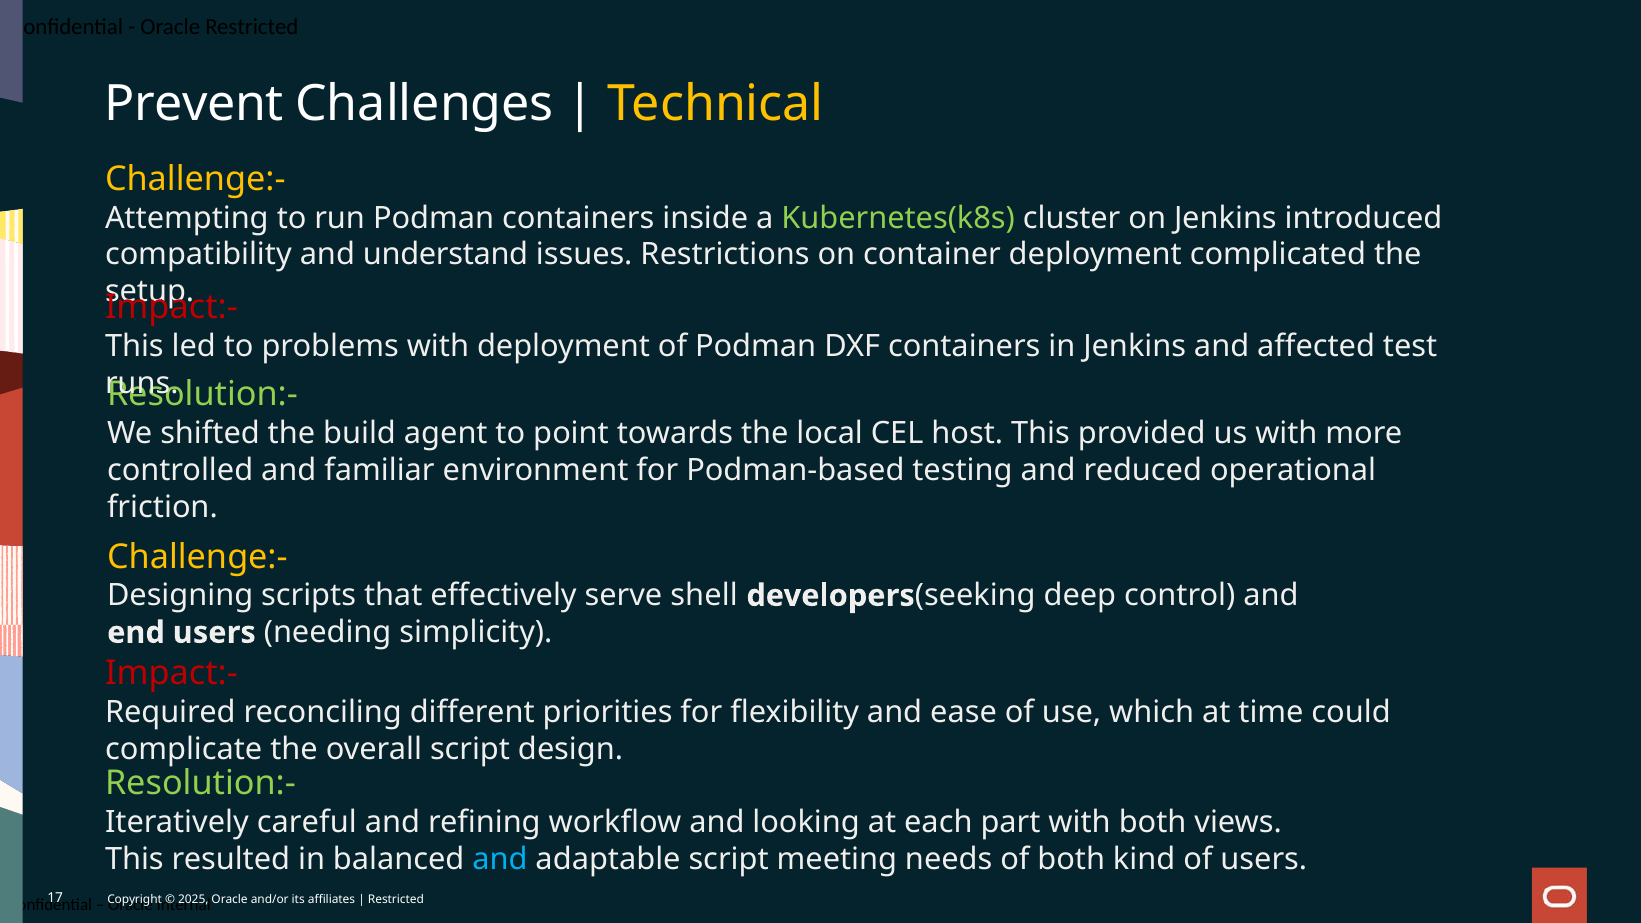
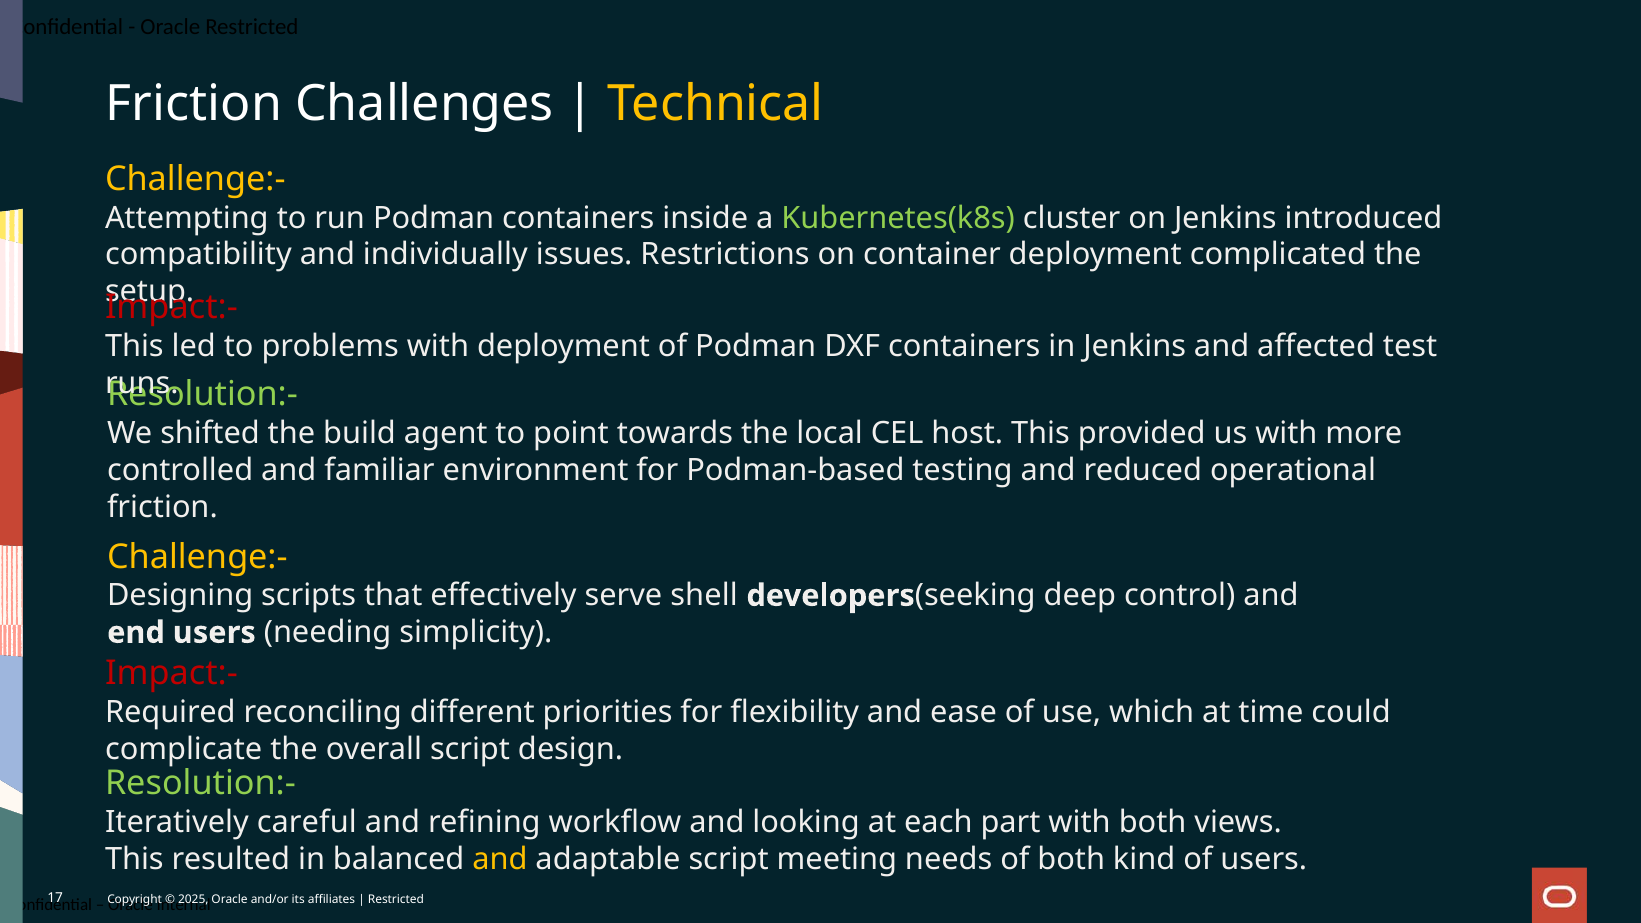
Prevent at (194, 104): Prevent -> Friction
understand: understand -> individually
and at (500, 859) colour: light blue -> yellow
